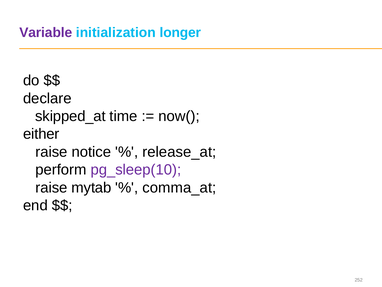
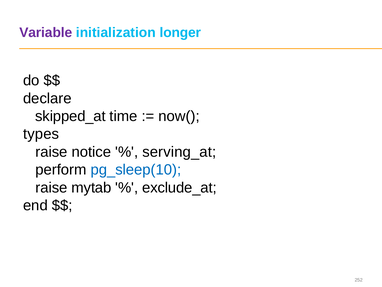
either: either -> types
release_at: release_at -> serving_at
pg_sleep(10 colour: purple -> blue
comma_at: comma_at -> exclude_at
